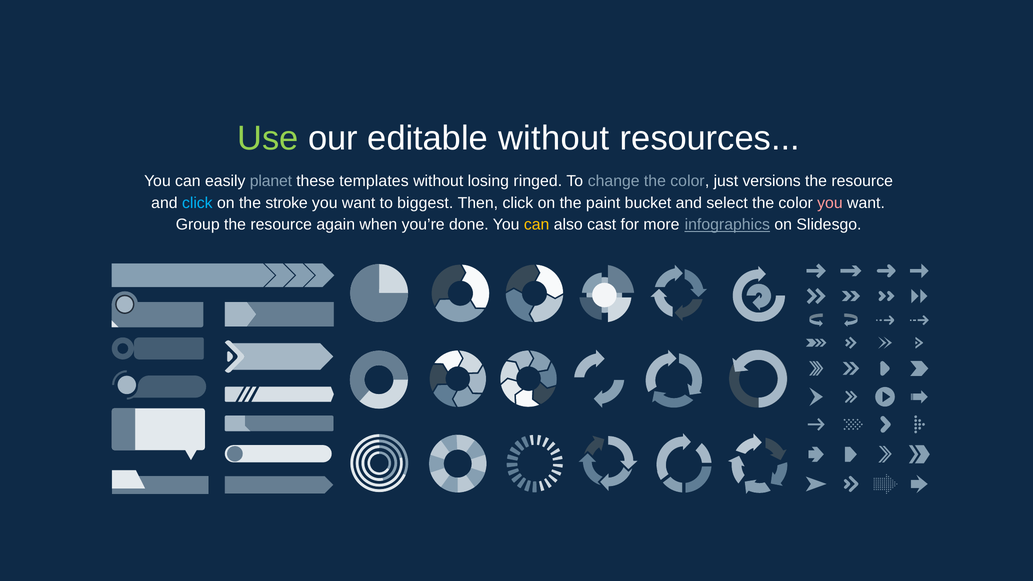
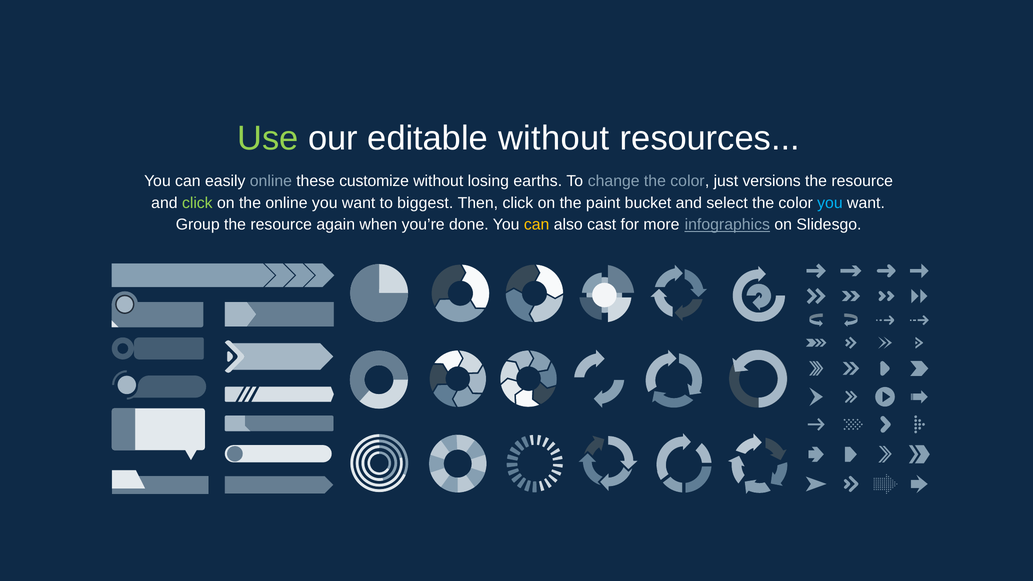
easily planet: planet -> online
templates: templates -> customize
ringed: ringed -> earths
click at (197, 203) colour: light blue -> light green
the stroke: stroke -> online
you at (830, 203) colour: pink -> light blue
